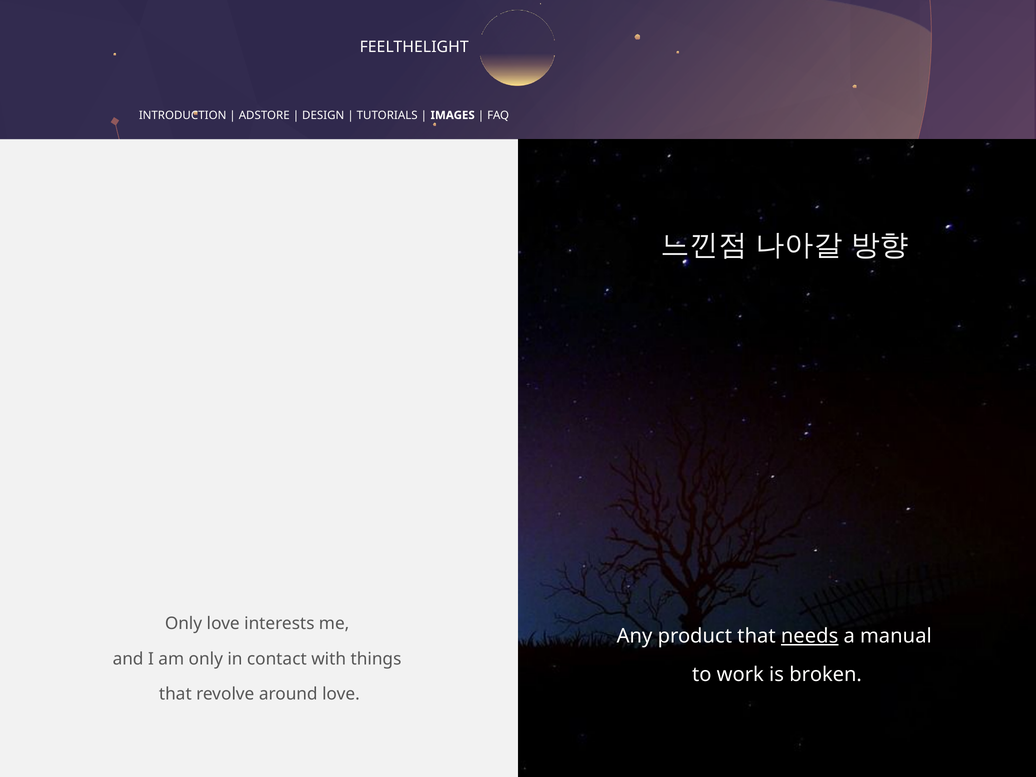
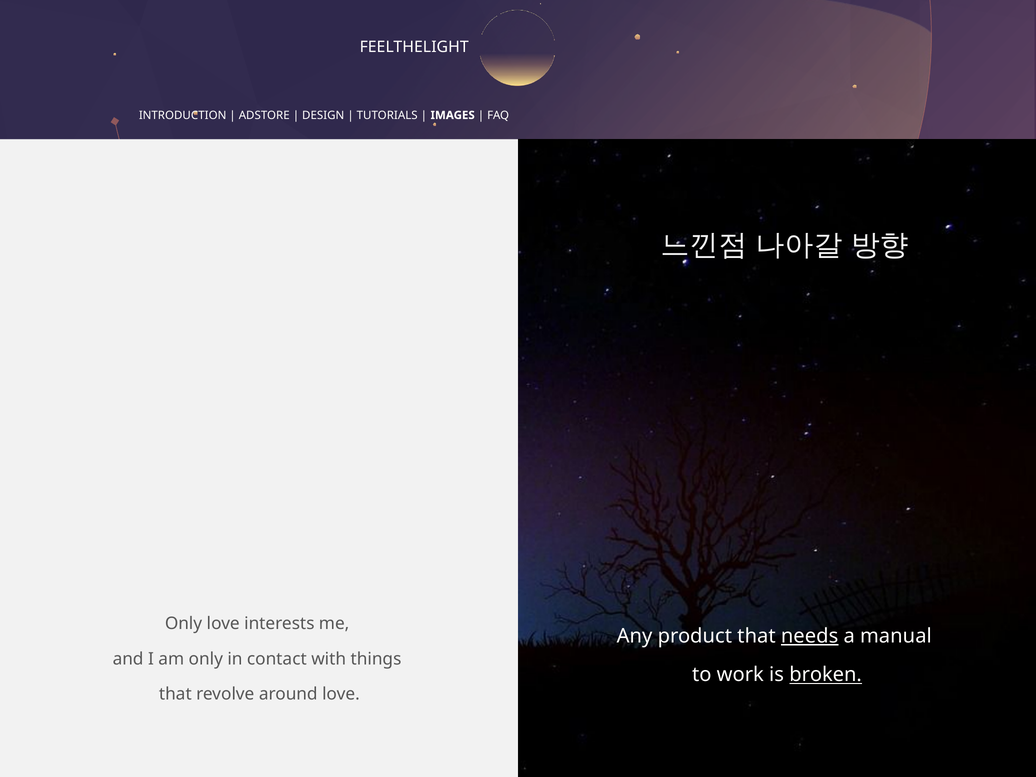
broken underline: none -> present
